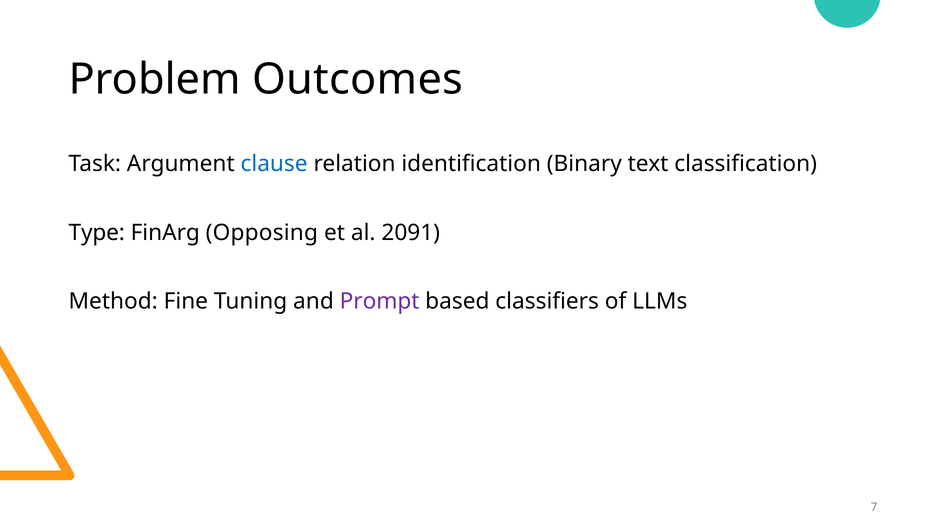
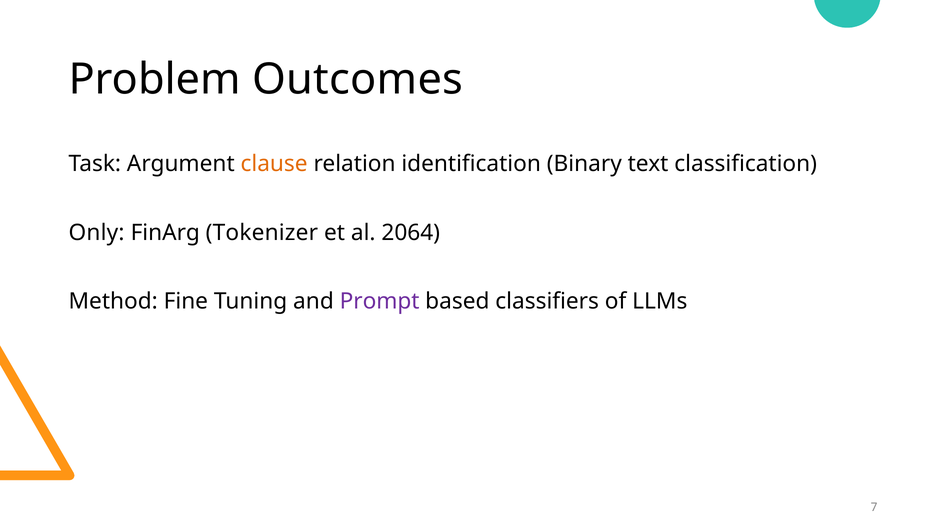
clause colour: blue -> orange
Type: Type -> Only
Opposing: Opposing -> Tokenizer
2091: 2091 -> 2064
